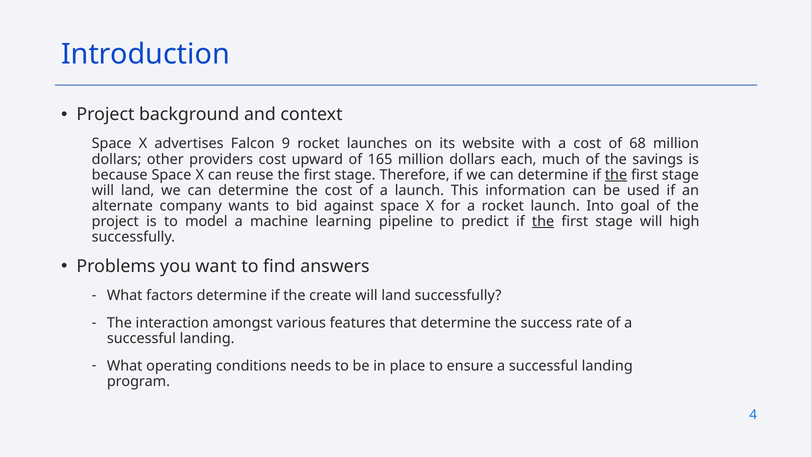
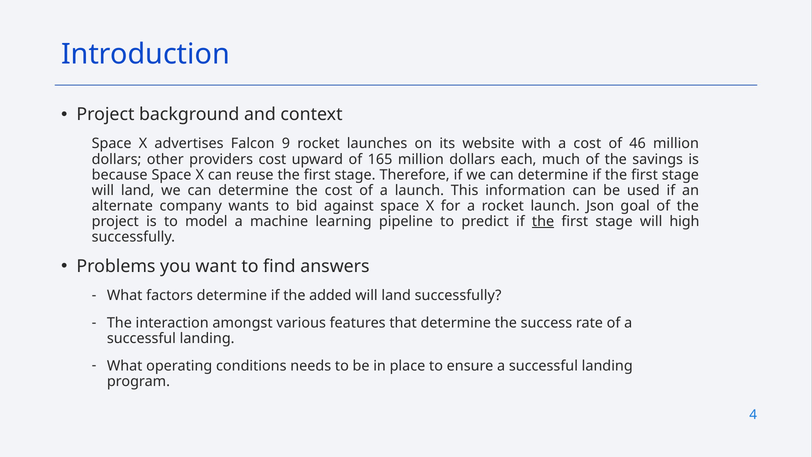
68: 68 -> 46
the at (616, 175) underline: present -> none
Into: Into -> Json
create: create -> added
